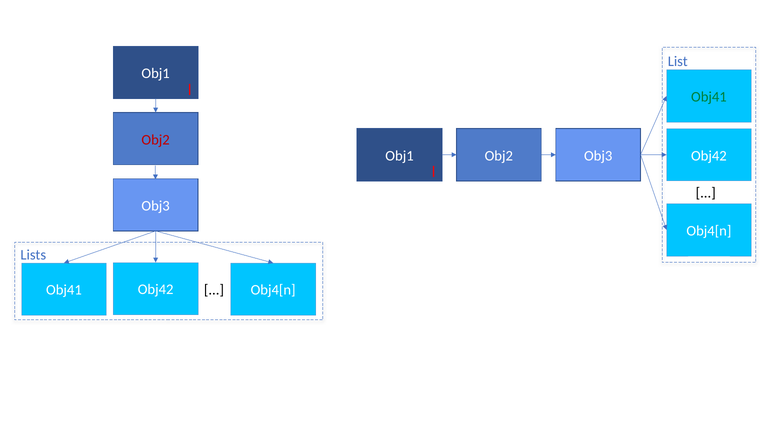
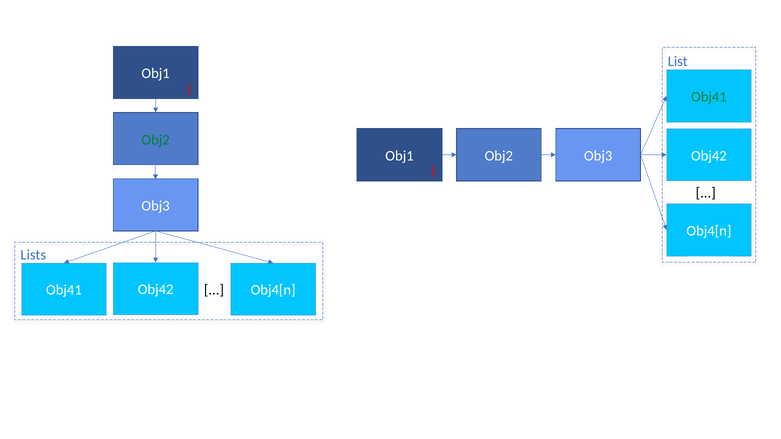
Obj2 at (156, 140) colour: red -> green
